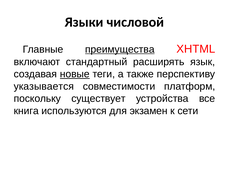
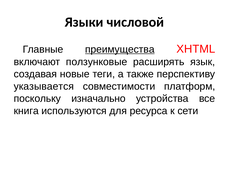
стандартный: стандартный -> ползунковые
новые underline: present -> none
существует: существует -> изначально
экзамен: экзамен -> ресурса
